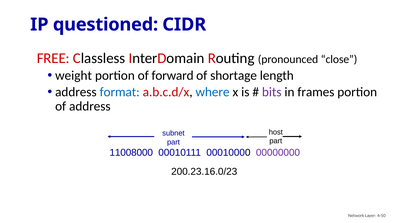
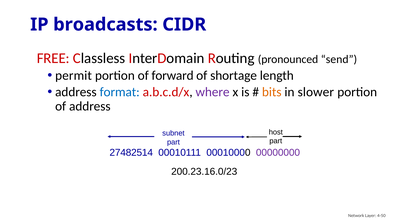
questioned: questioned -> broadcasts
close: close -> send
weight: weight -> permit
where colour: blue -> purple
bits colour: purple -> orange
frames: frames -> slower
11008000: 11008000 -> 27482514
